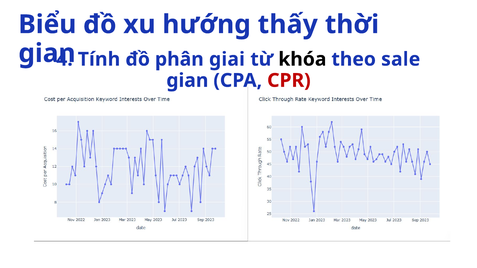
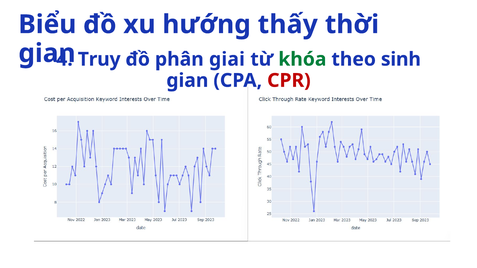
Tính: Tính -> Truy
khóa colour: black -> green
sale: sale -> sinh
